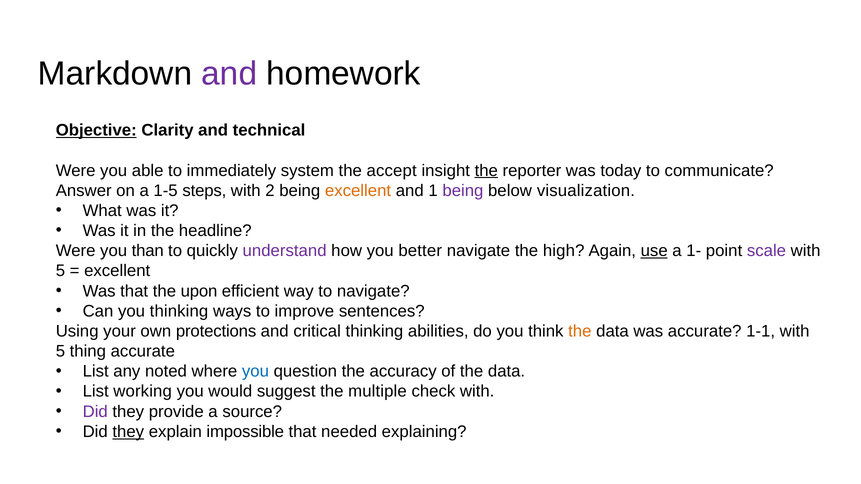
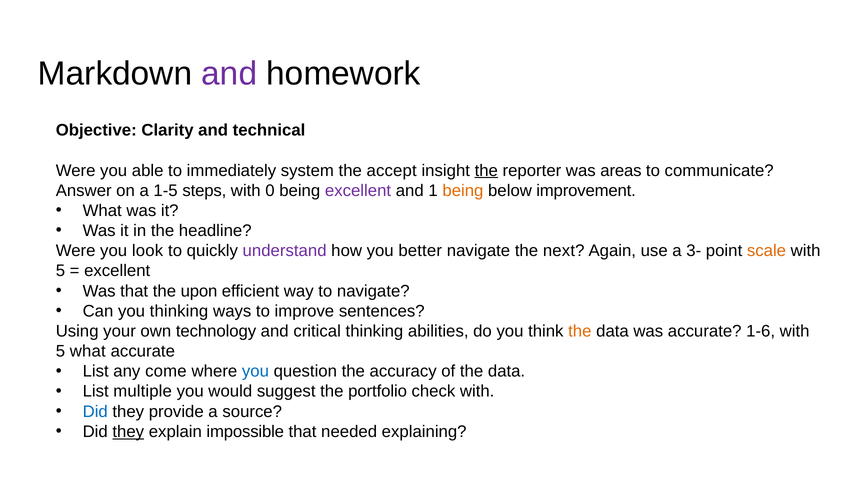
Objective underline: present -> none
today: today -> areas
2: 2 -> 0
excellent at (358, 191) colour: orange -> purple
being at (463, 191) colour: purple -> orange
visualization: visualization -> improvement
than: than -> look
high: high -> next
use underline: present -> none
1-: 1- -> 3-
scale colour: purple -> orange
protections: protections -> technology
1-1: 1-1 -> 1-6
5 thing: thing -> what
noted: noted -> come
working: working -> multiple
multiple: multiple -> portfolio
Did at (95, 412) colour: purple -> blue
